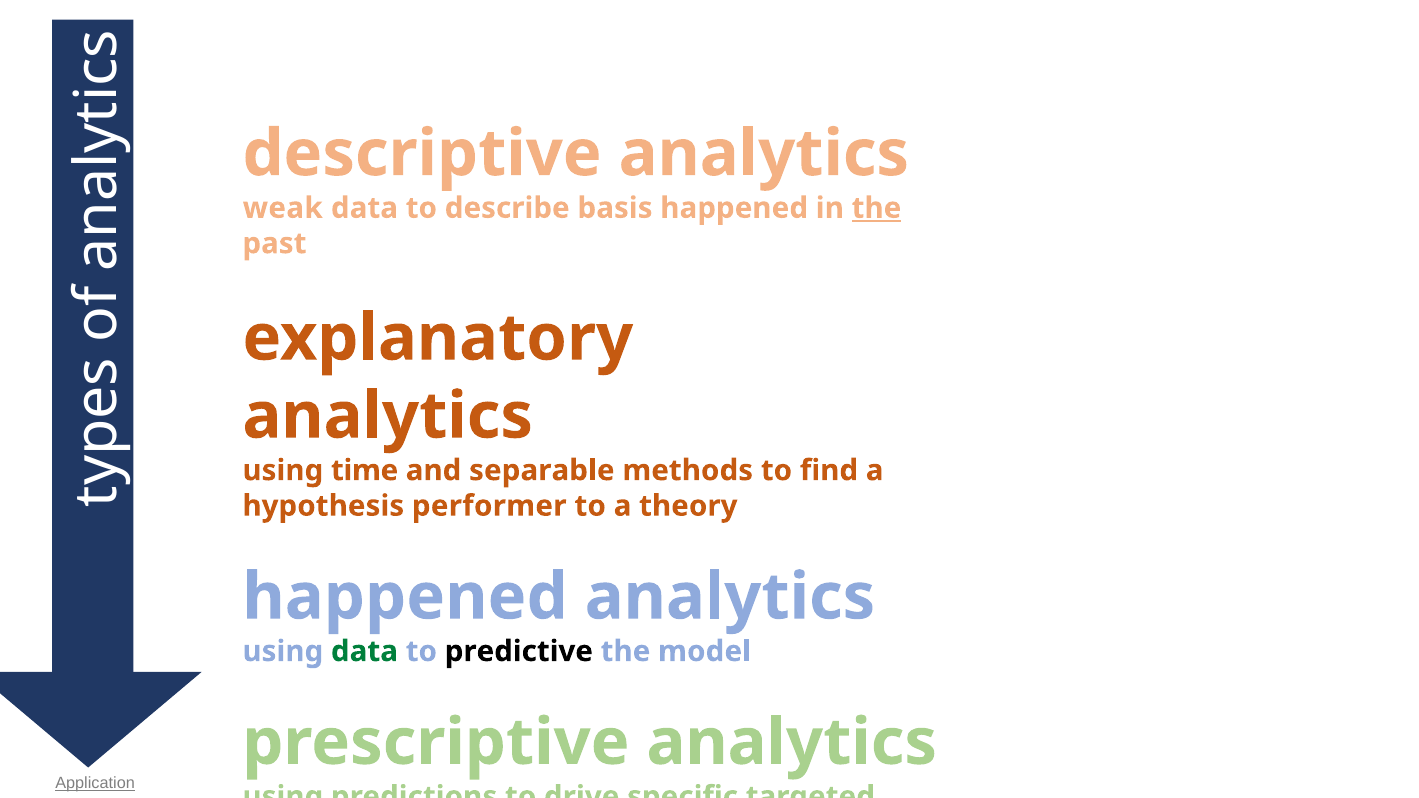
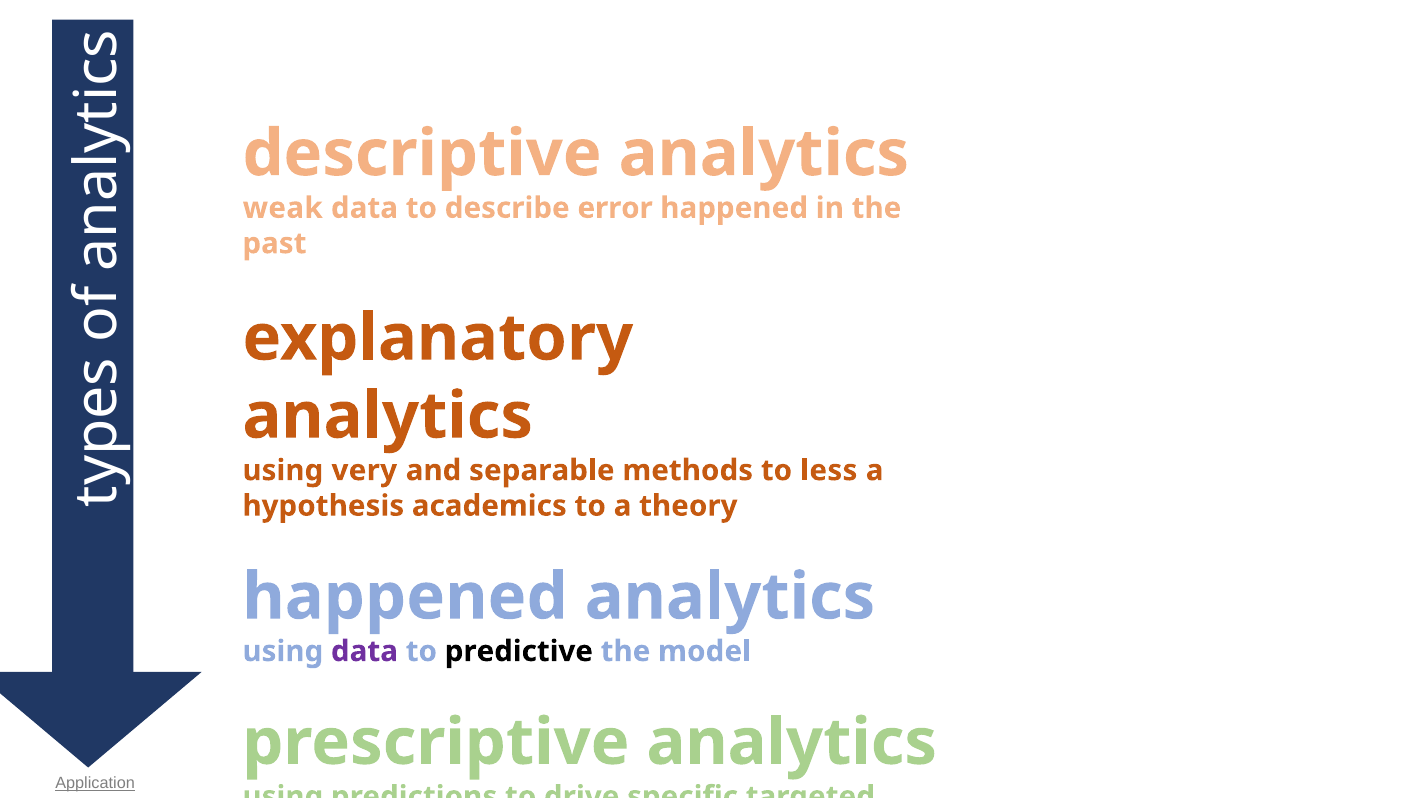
basis: basis -> error
the at (876, 208) underline: present -> none
time: time -> very
find: find -> less
performer: performer -> academics
data at (364, 651) colour: green -> purple
